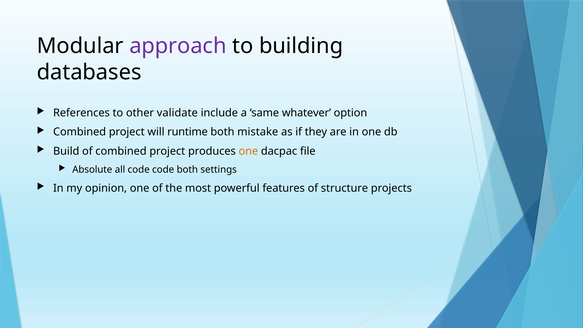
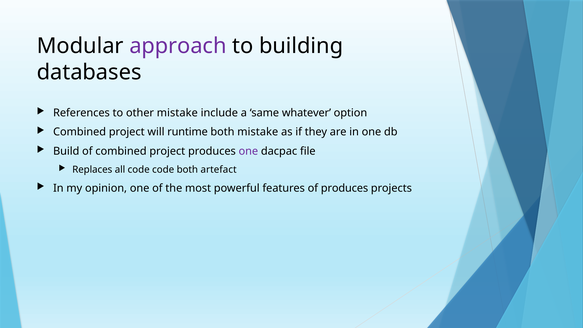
other validate: validate -> mistake
one at (248, 151) colour: orange -> purple
Absolute: Absolute -> Replaces
settings: settings -> artefact
of structure: structure -> produces
